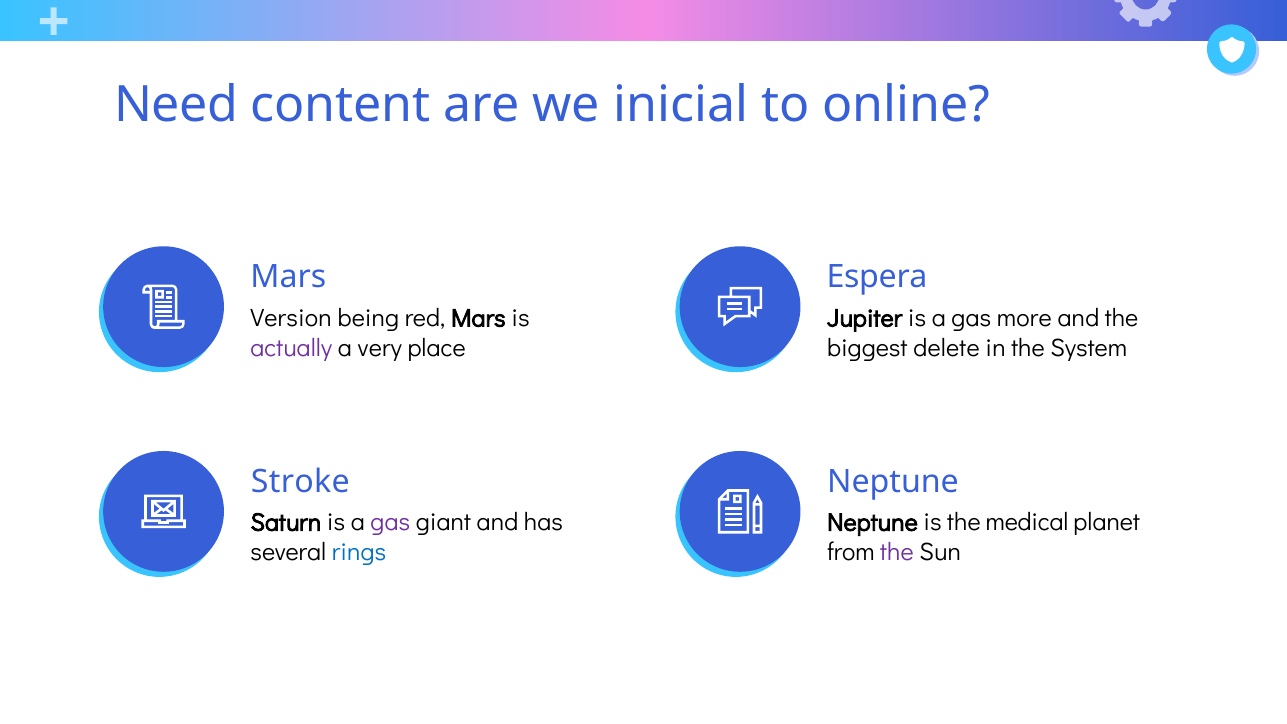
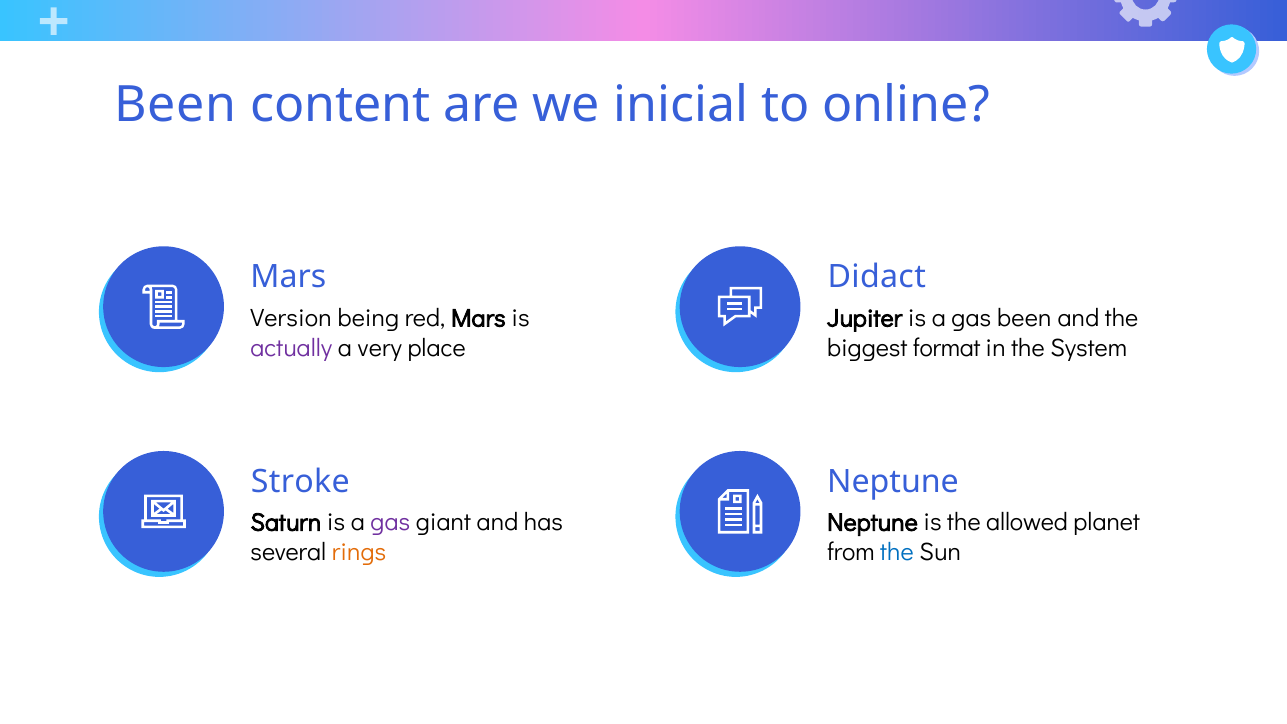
Need at (176, 105): Need -> Been
Espera: Espera -> Didact
gas more: more -> been
delete: delete -> format
medical: medical -> allowed
rings colour: blue -> orange
the at (897, 552) colour: purple -> blue
